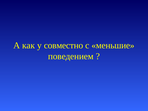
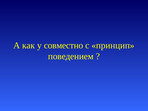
меньшие: меньшие -> принцип
